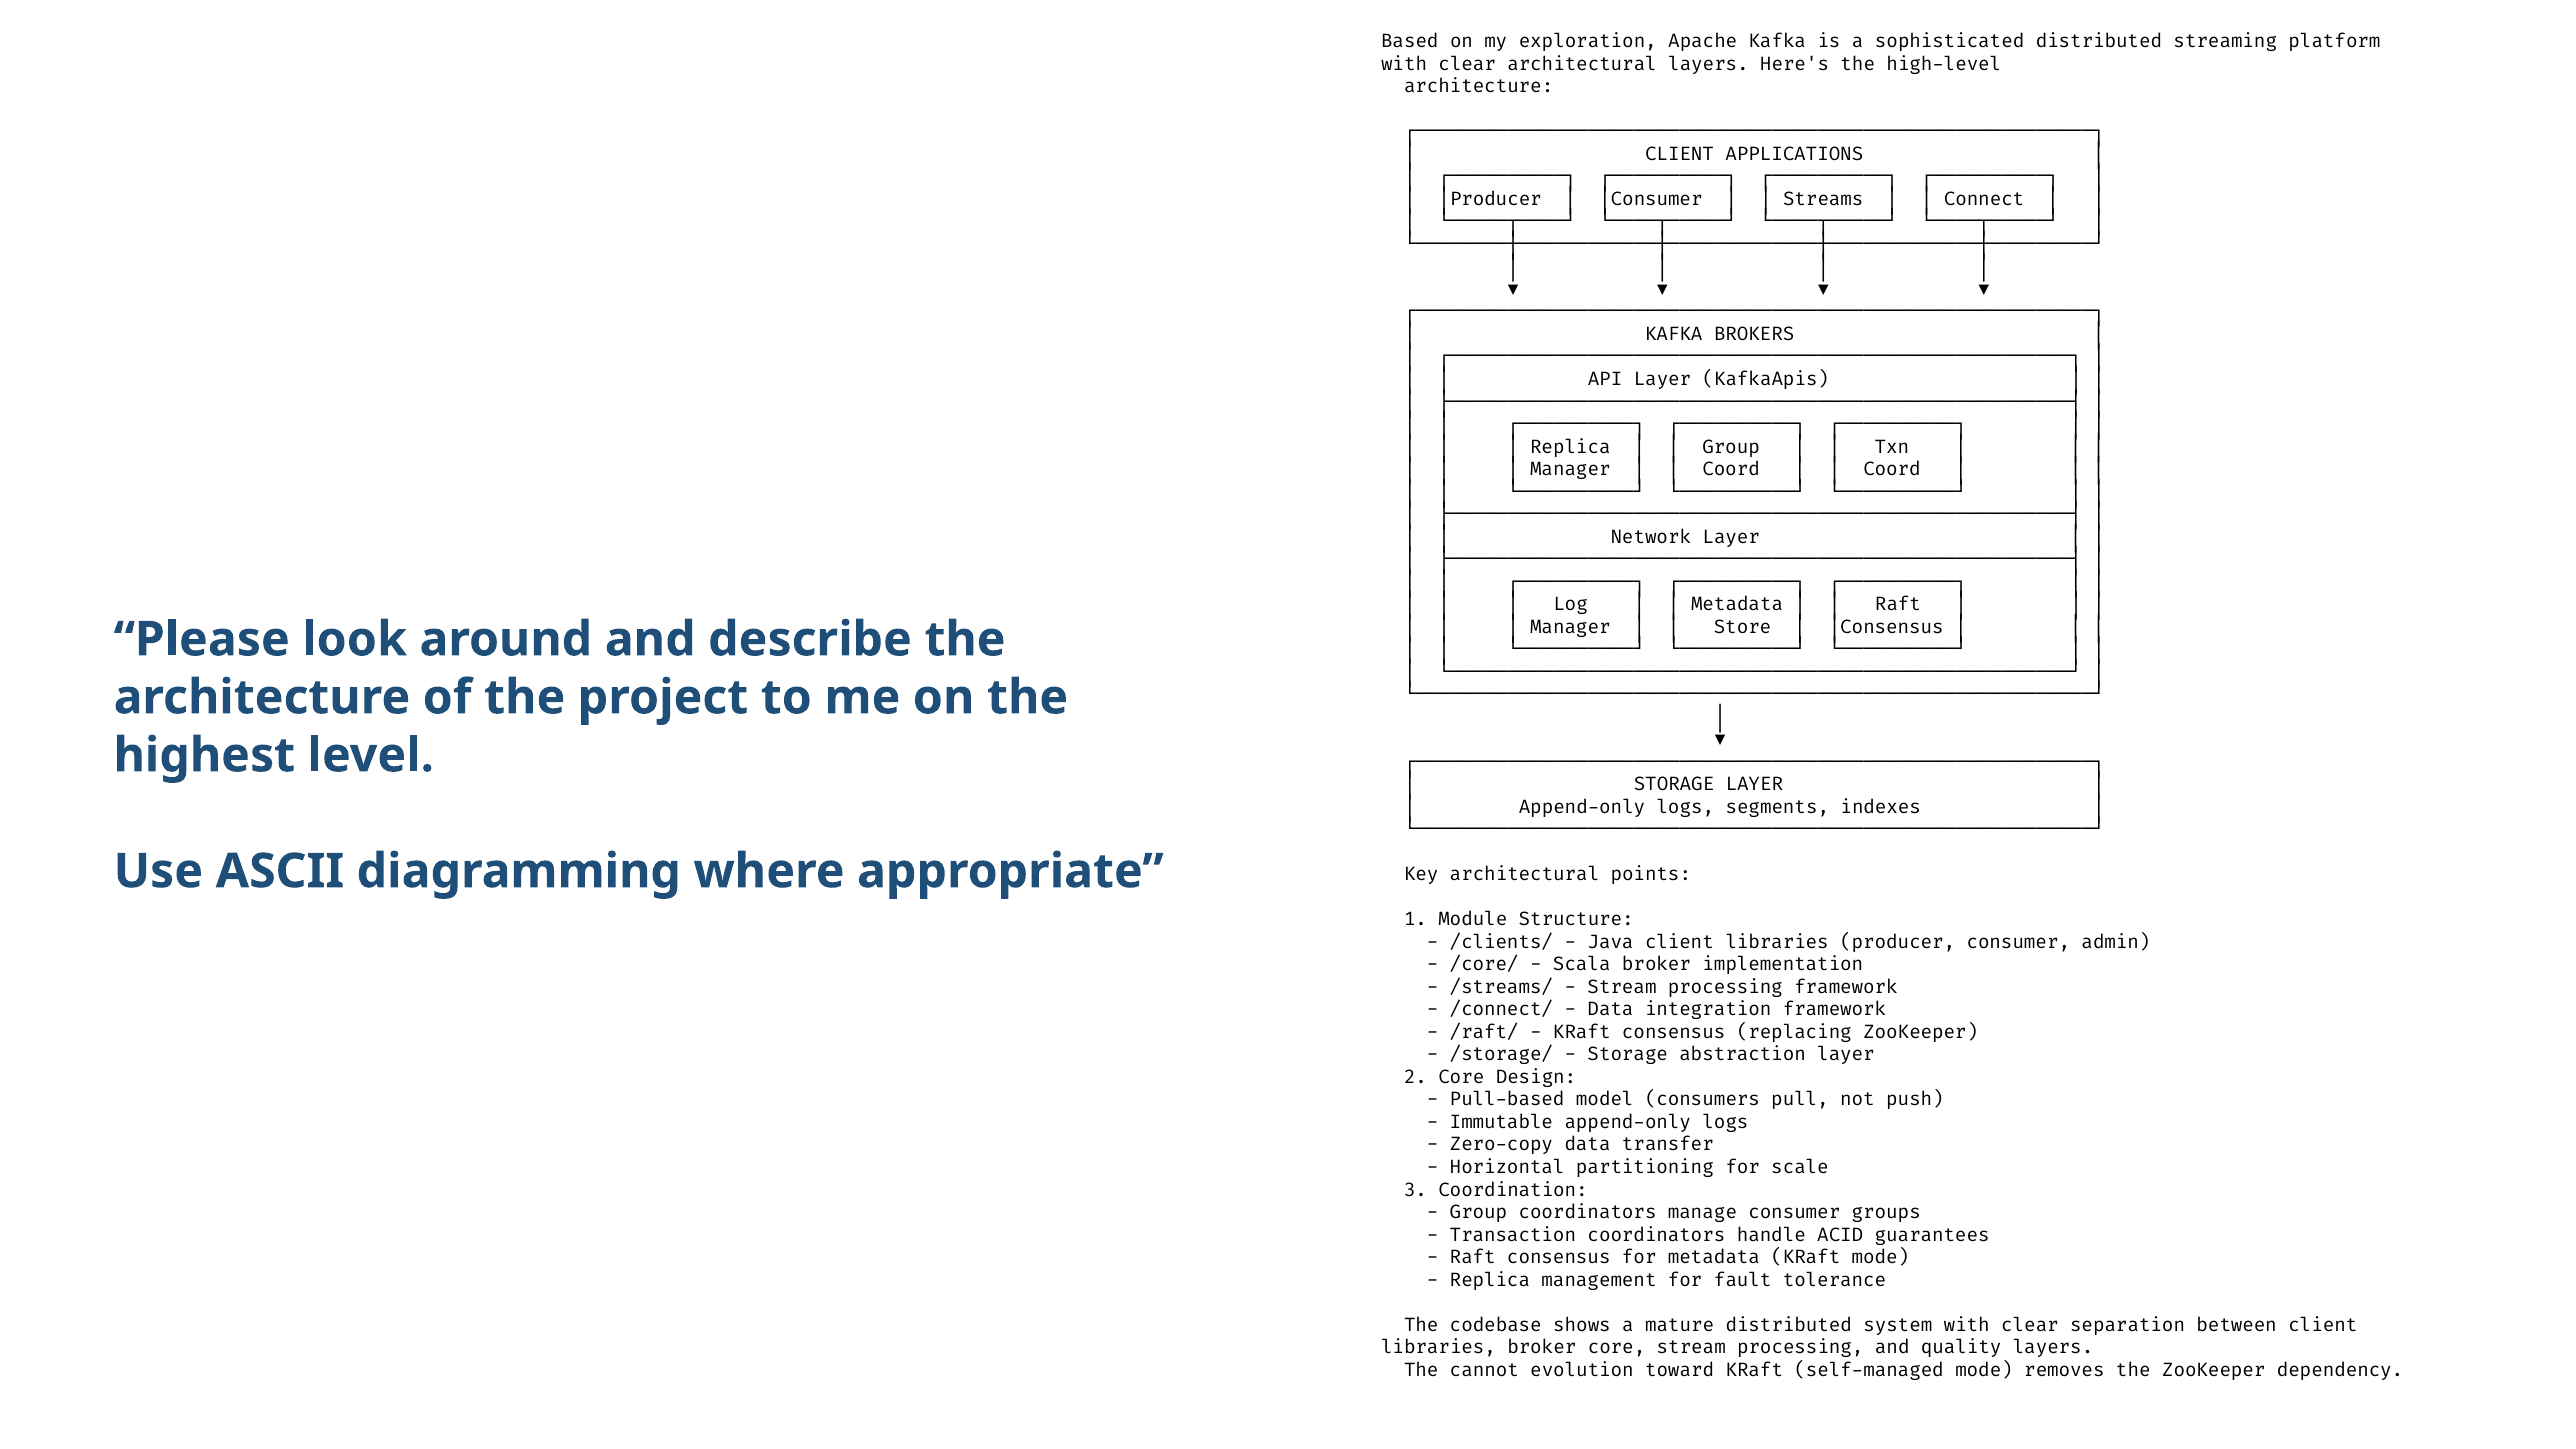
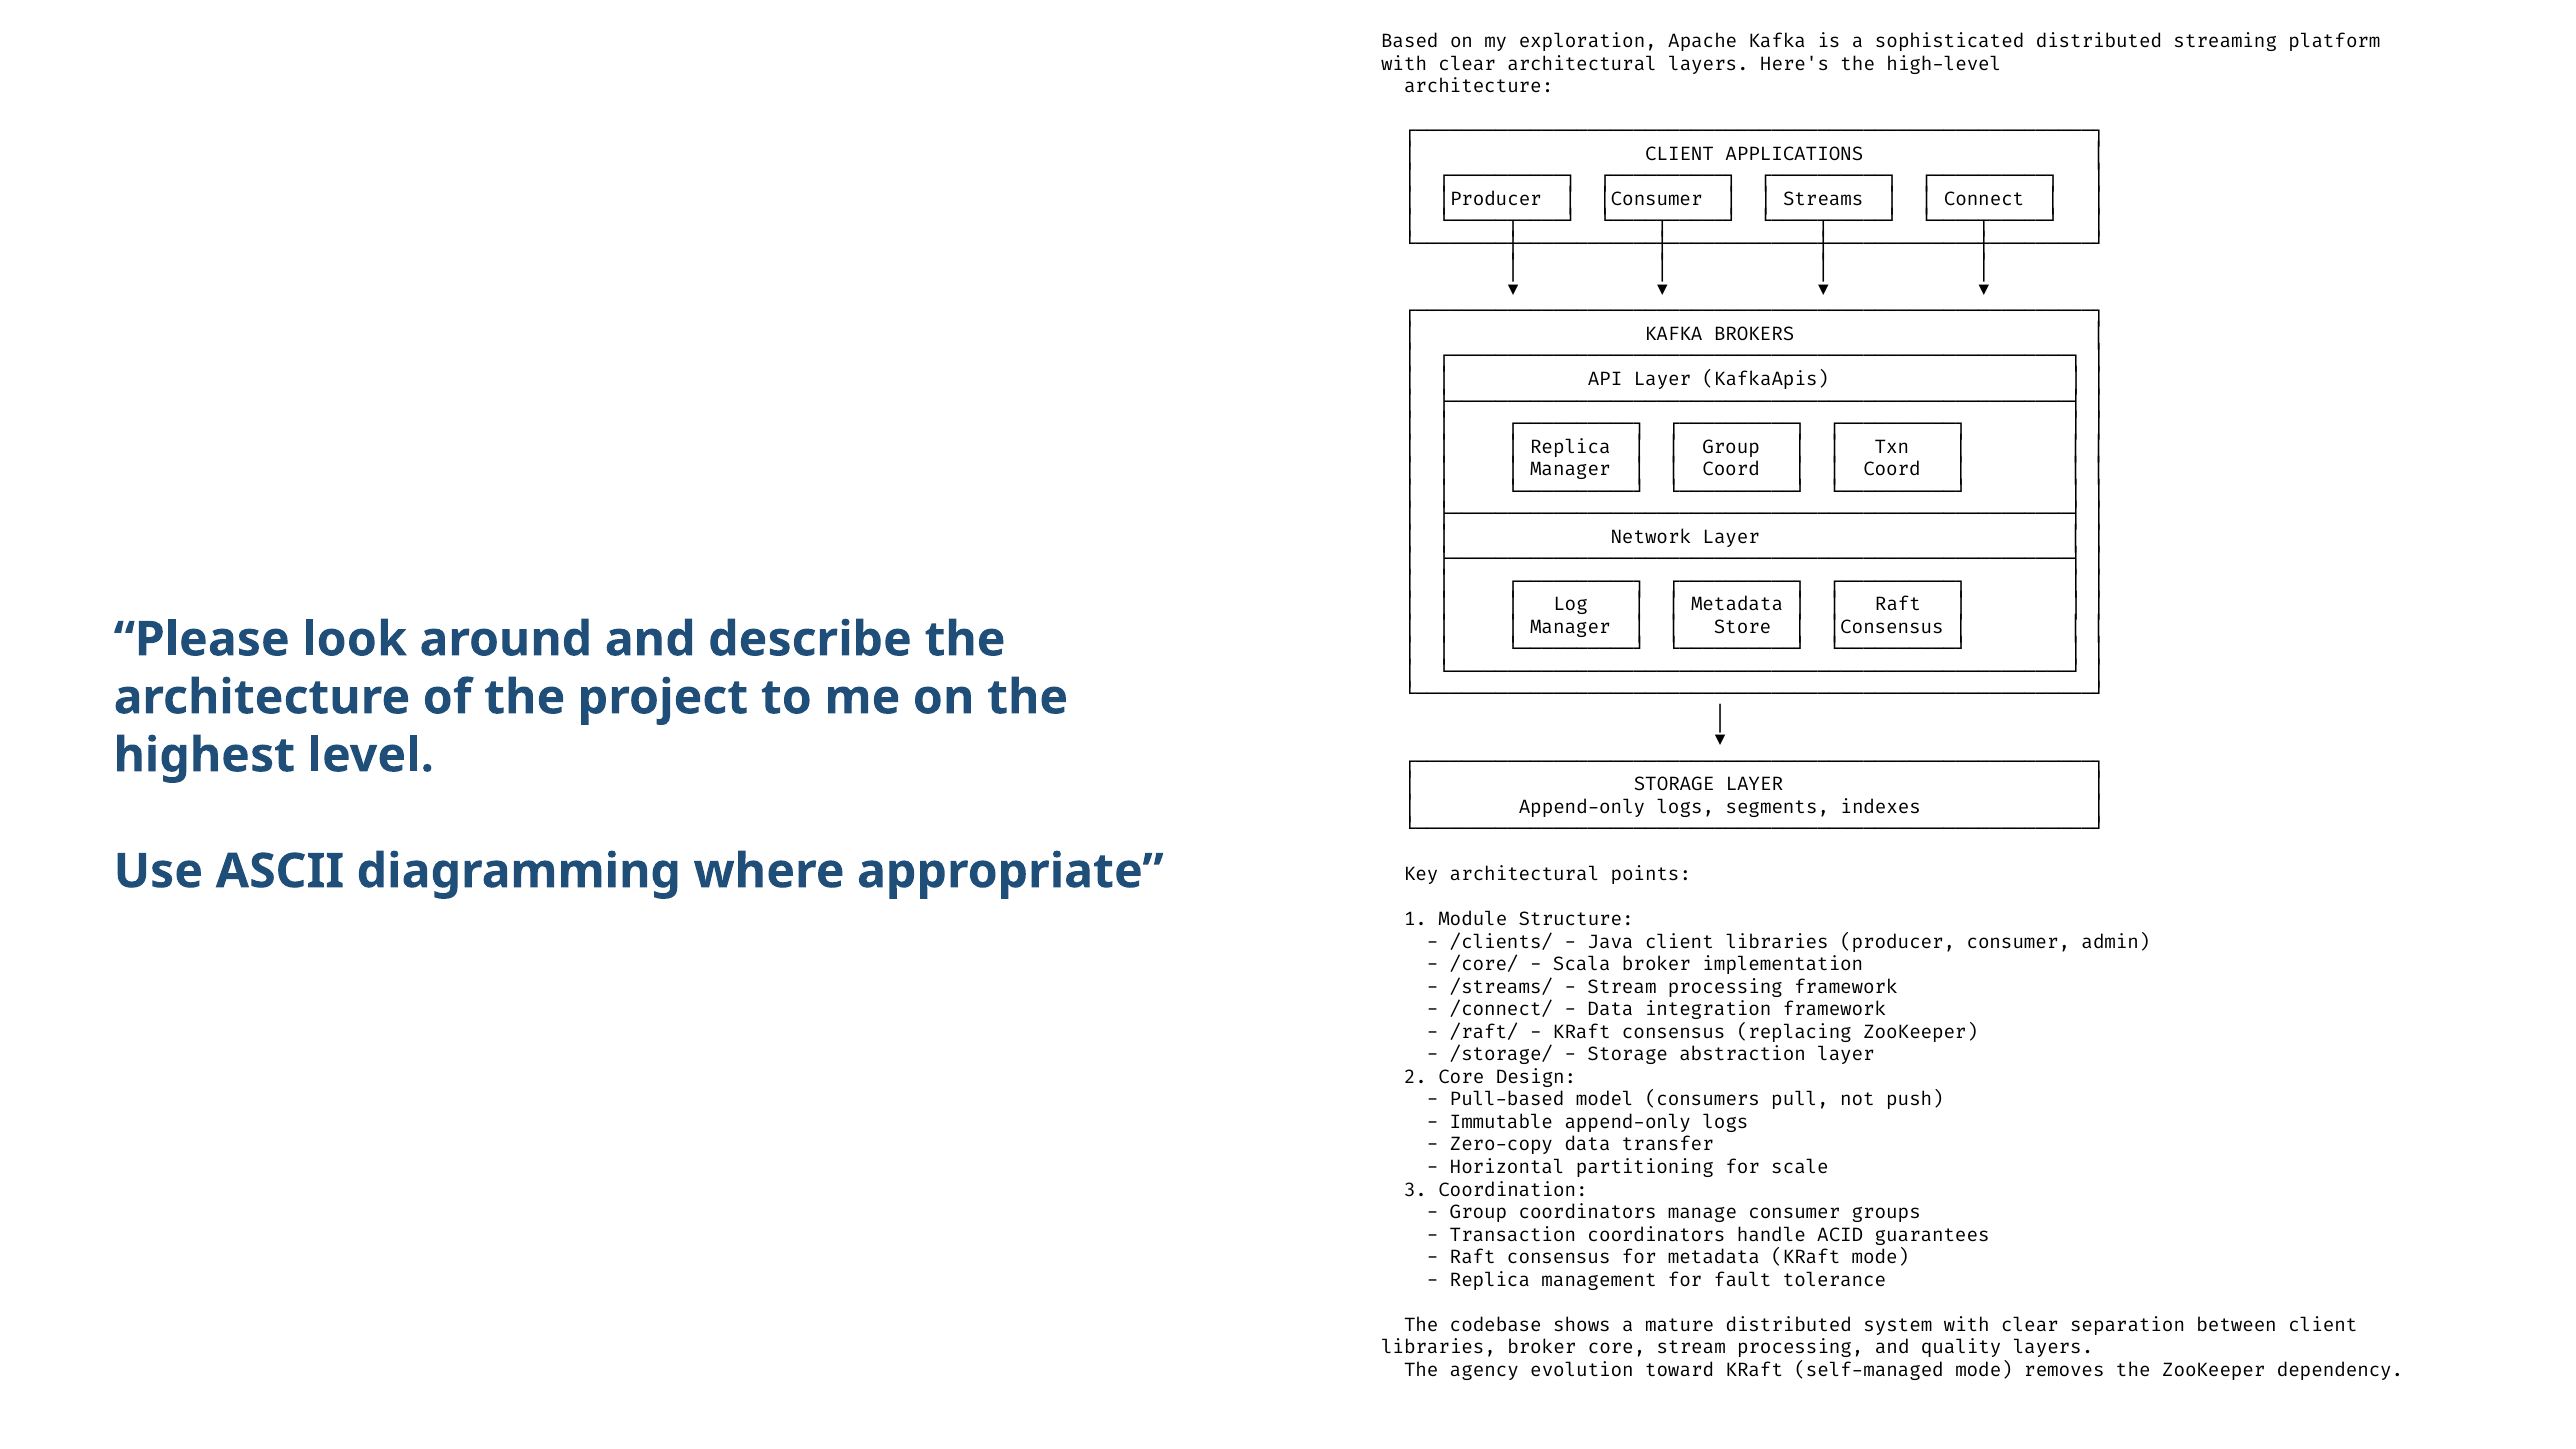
cannot: cannot -> agency
